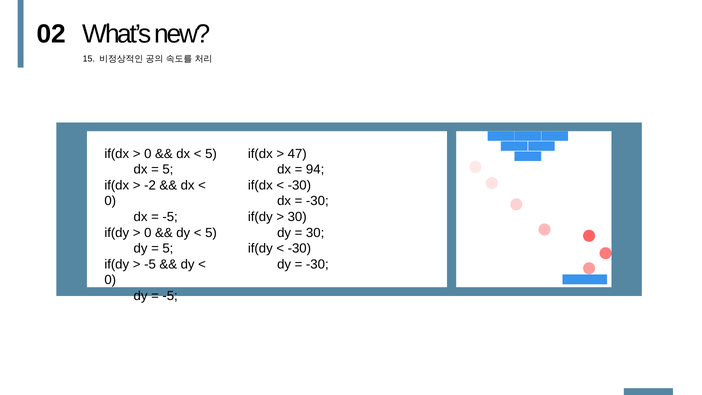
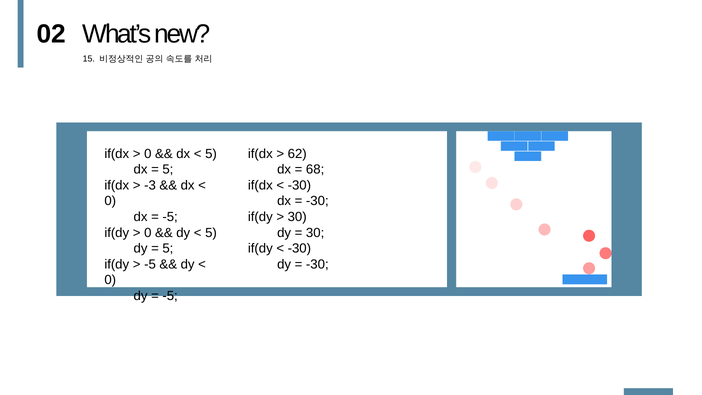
47: 47 -> 62
94: 94 -> 68
-2: -2 -> -3
